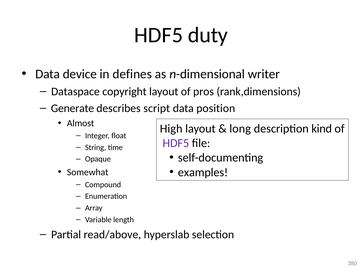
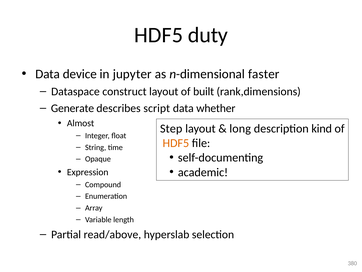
defines: defines -> jupyter
writer: writer -> faster
copyright: copyright -> construct
pros: pros -> built
position: position -> whether
High: High -> Step
HDF5 at (176, 143) colour: purple -> orange
examples: examples -> academic
Somewhat: Somewhat -> Expression
